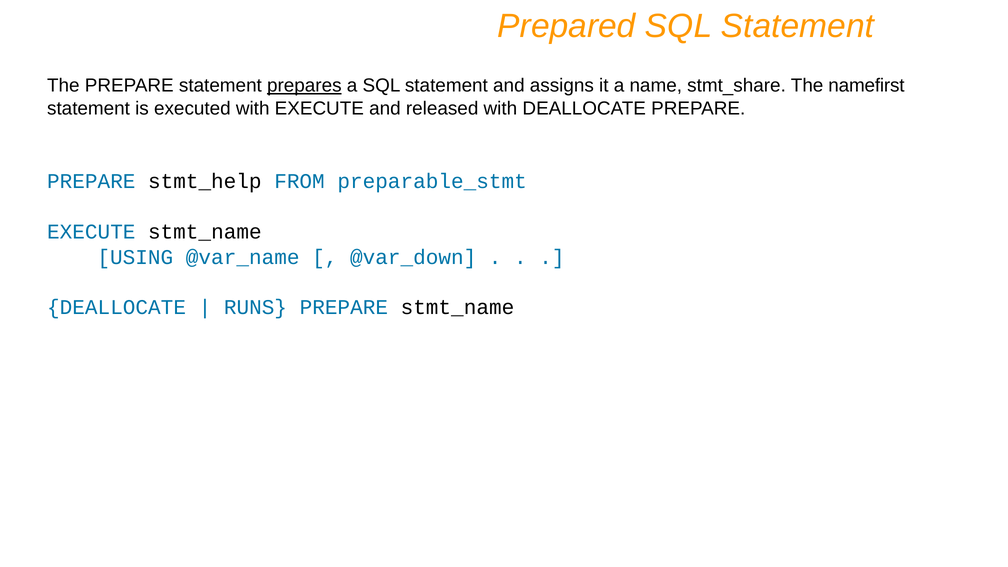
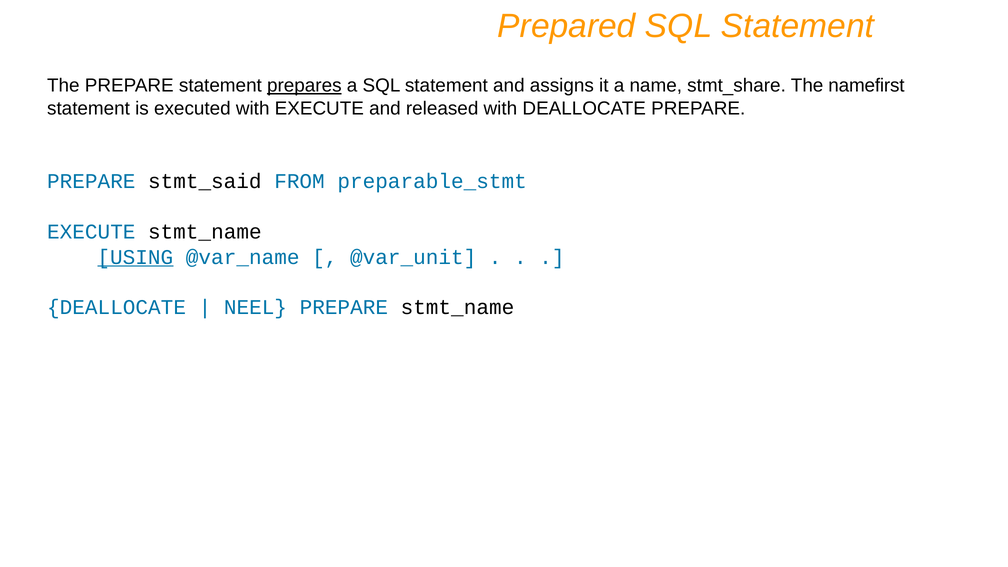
stmt_help: stmt_help -> stmt_said
USING underline: none -> present
@var_down: @var_down -> @var_unit
RUNS: RUNS -> NEEL
